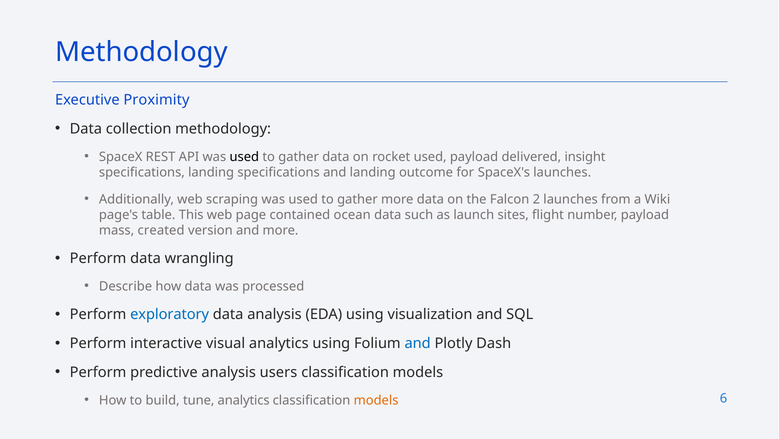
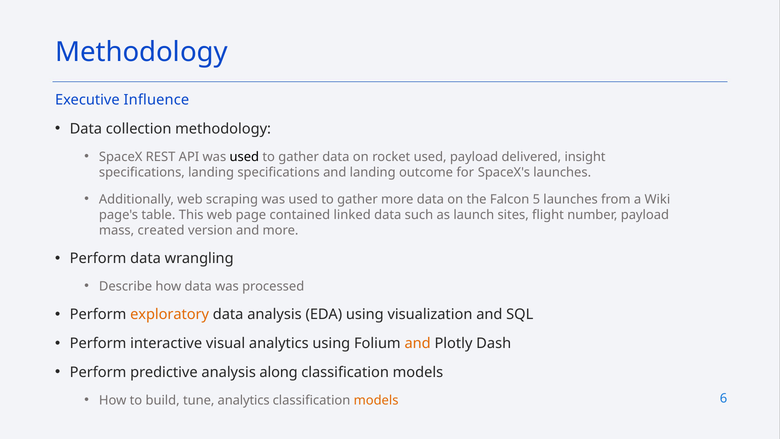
Proximity: Proximity -> Influence
2: 2 -> 5
ocean: ocean -> linked
exploratory colour: blue -> orange
and at (418, 343) colour: blue -> orange
users: users -> along
